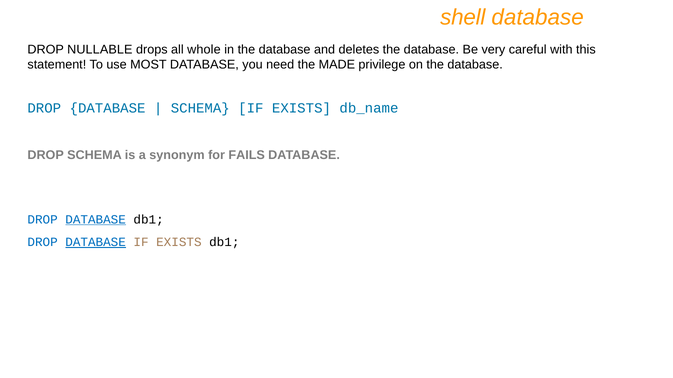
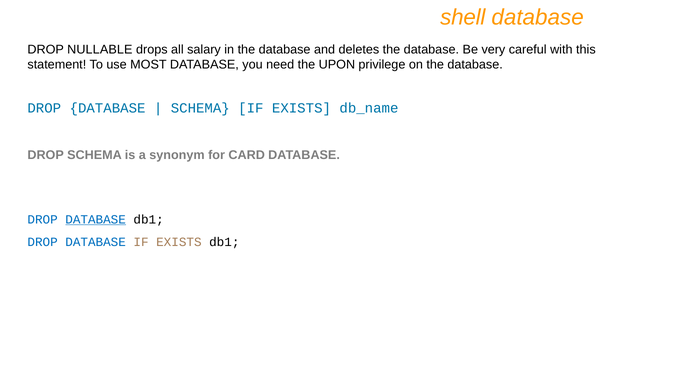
whole: whole -> salary
MADE: MADE -> UPON
FAILS: FAILS -> CARD
DATABASE at (96, 242) underline: present -> none
